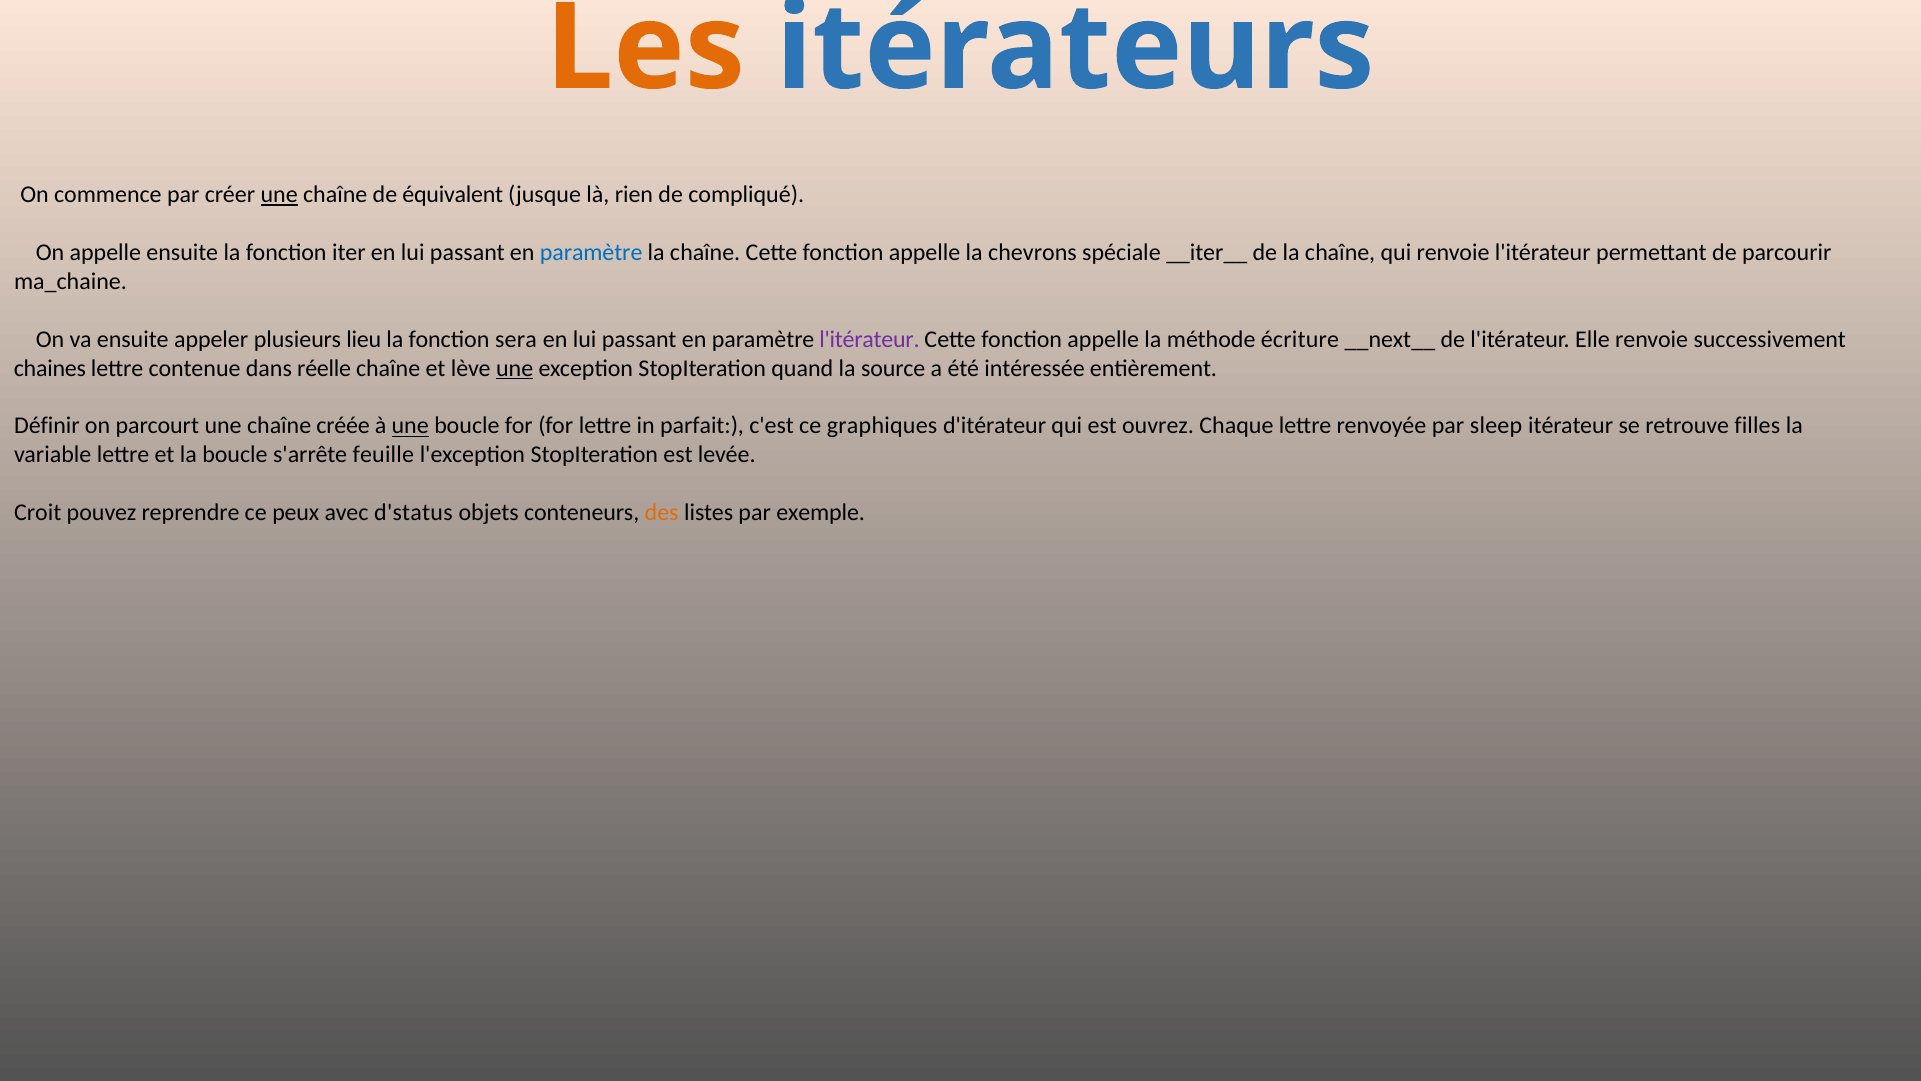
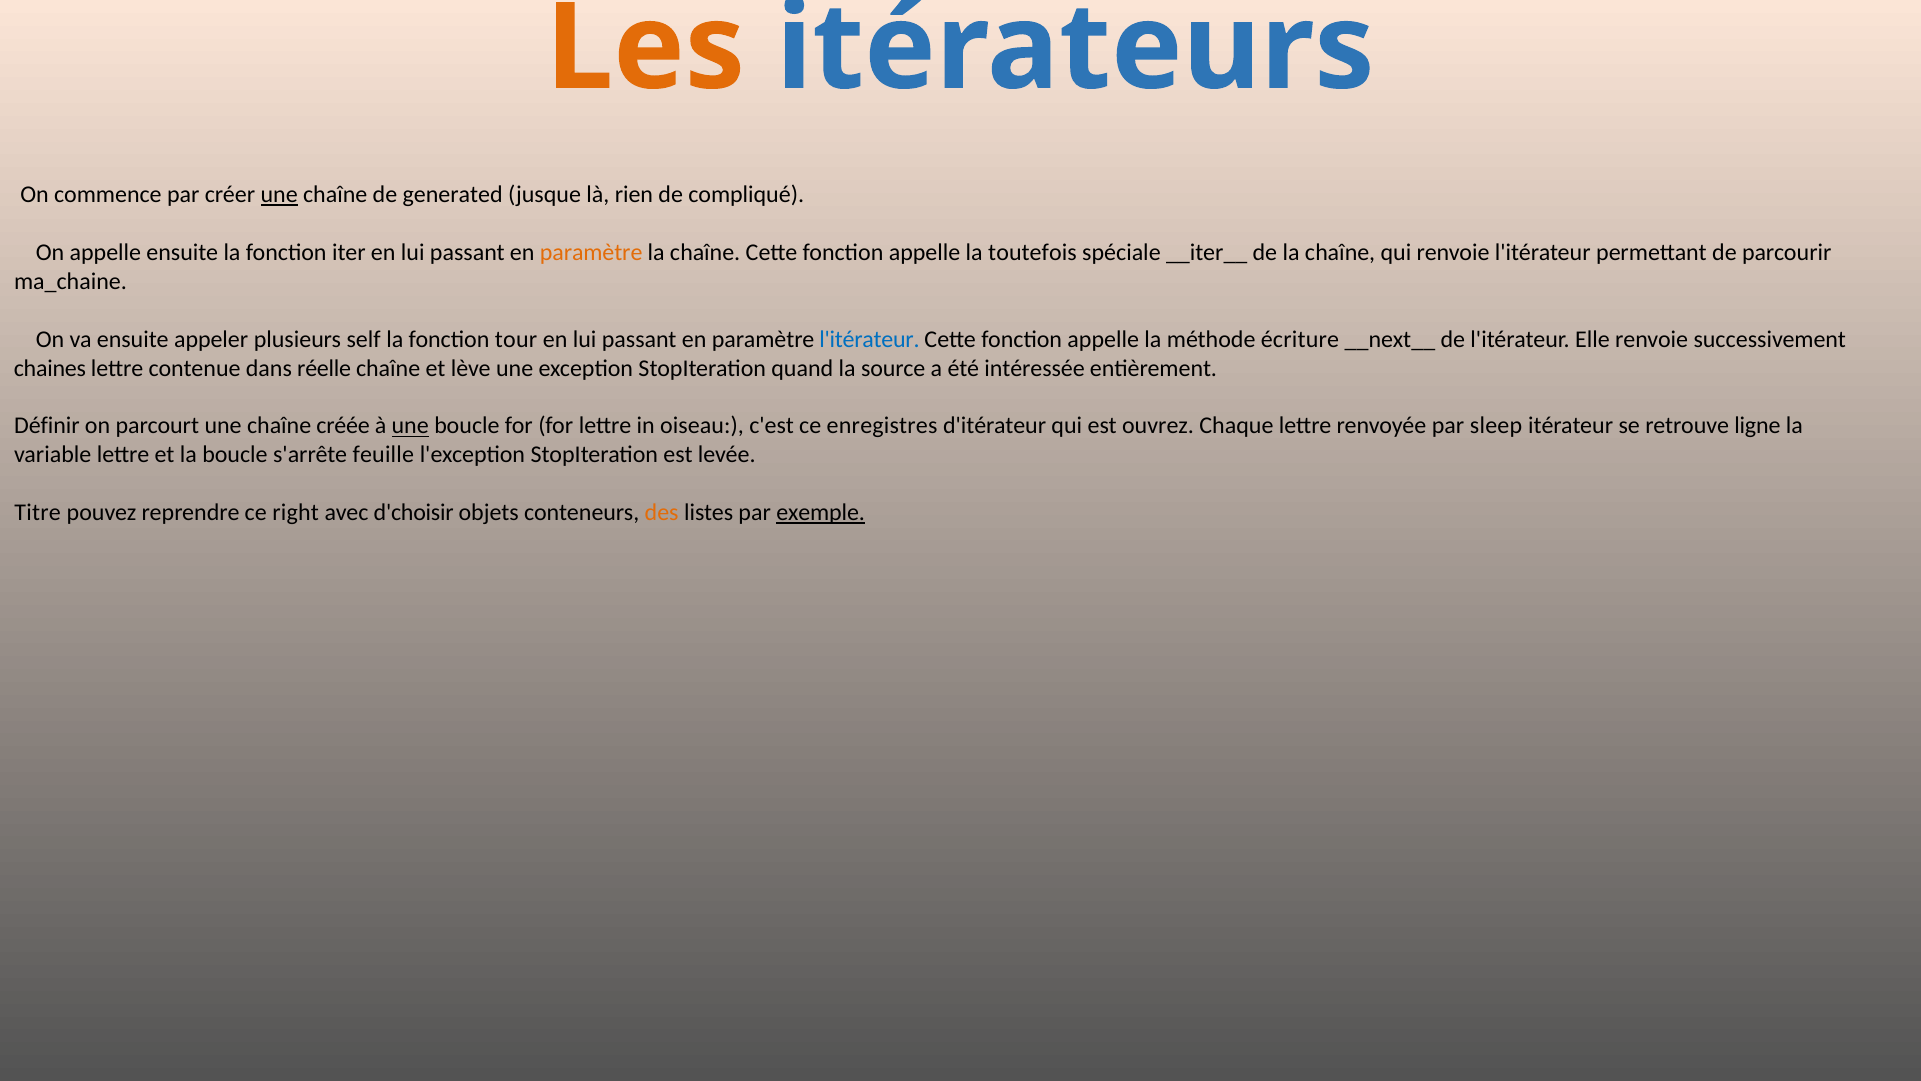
équivalent: équivalent -> generated
paramètre at (591, 253) colour: blue -> orange
chevrons: chevrons -> toutefois
lieu: lieu -> self
sera: sera -> tour
l'itérateur at (869, 339) colour: purple -> blue
une at (515, 368) underline: present -> none
parfait: parfait -> oiseau
graphiques: graphiques -> enregistres
filles: filles -> ligne
Croit: Croit -> Titre
peux: peux -> right
d'status: d'status -> d'choisir
exemple underline: none -> present
